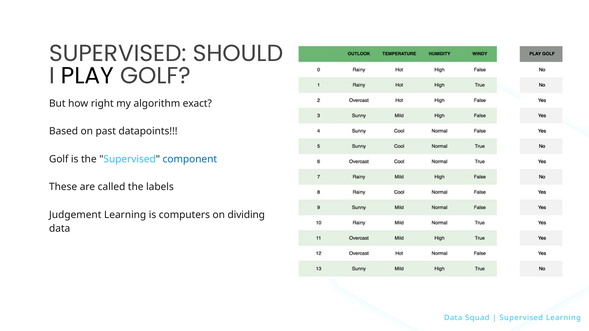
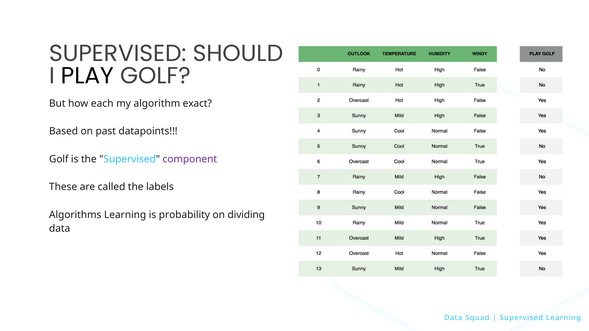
right: right -> each
component colour: blue -> purple
Judgement: Judgement -> Algorithms
computers: computers -> probability
